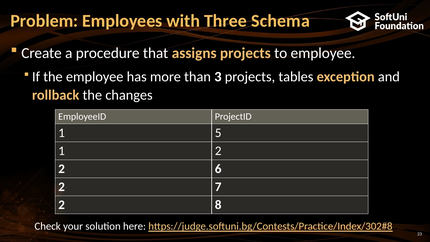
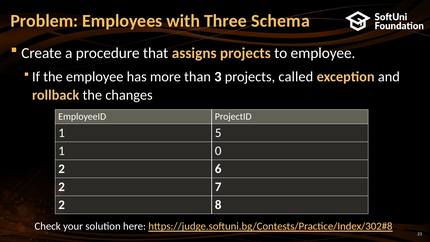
tables: tables -> called
1 2: 2 -> 0
